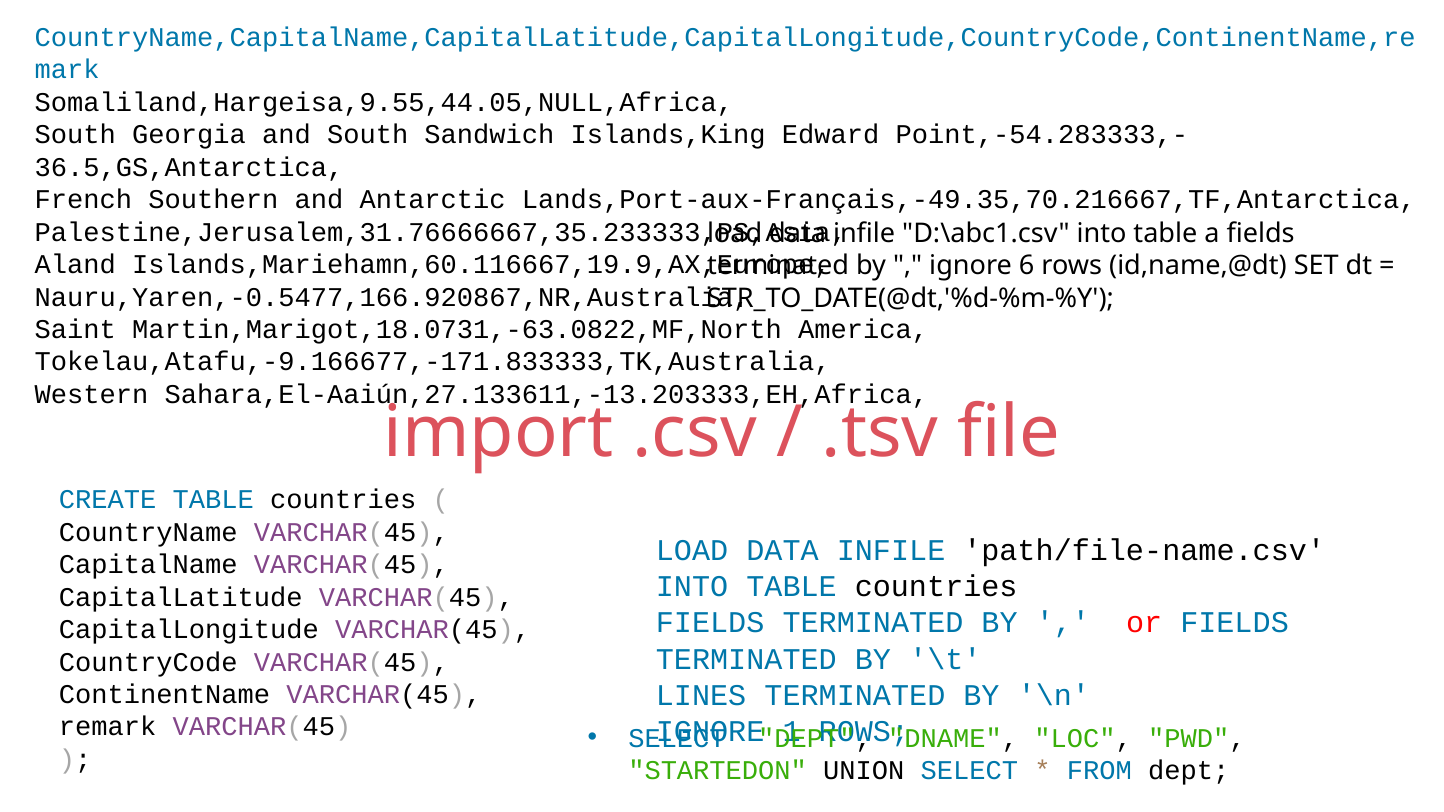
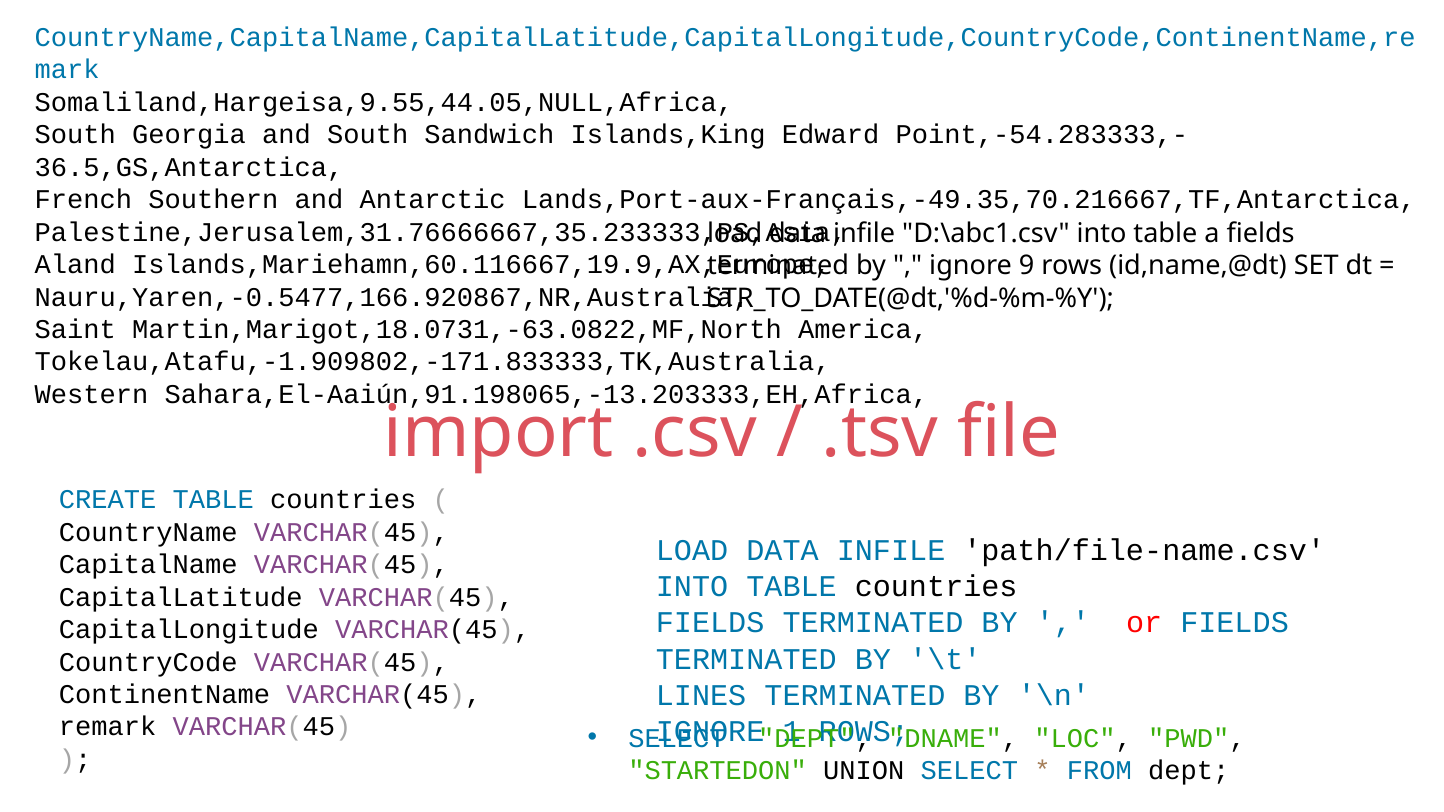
6: 6 -> 9
Tokelau,Atafu,-9.166677,-171.833333,TK,Australia: Tokelau,Atafu,-9.166677,-171.833333,TK,Australia -> Tokelau,Atafu,-1.909802,-171.833333,TK,Australia
Sahara,El-Aaiún,27.133611,-13.203333,EH,Africa: Sahara,El-Aaiún,27.133611,-13.203333,EH,Africa -> Sahara,El-Aaiún,91.198065,-13.203333,EH,Africa
